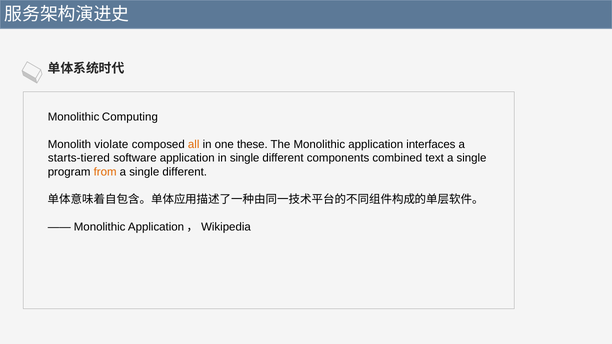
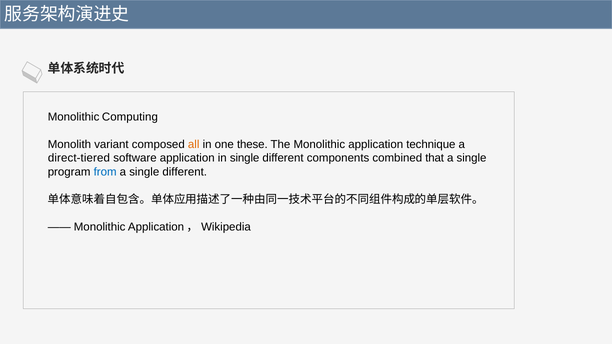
violate: violate -> variant
interfaces: interfaces -> technique
starts-tiered: starts-tiered -> direct-tiered
text: text -> that
from colour: orange -> blue
